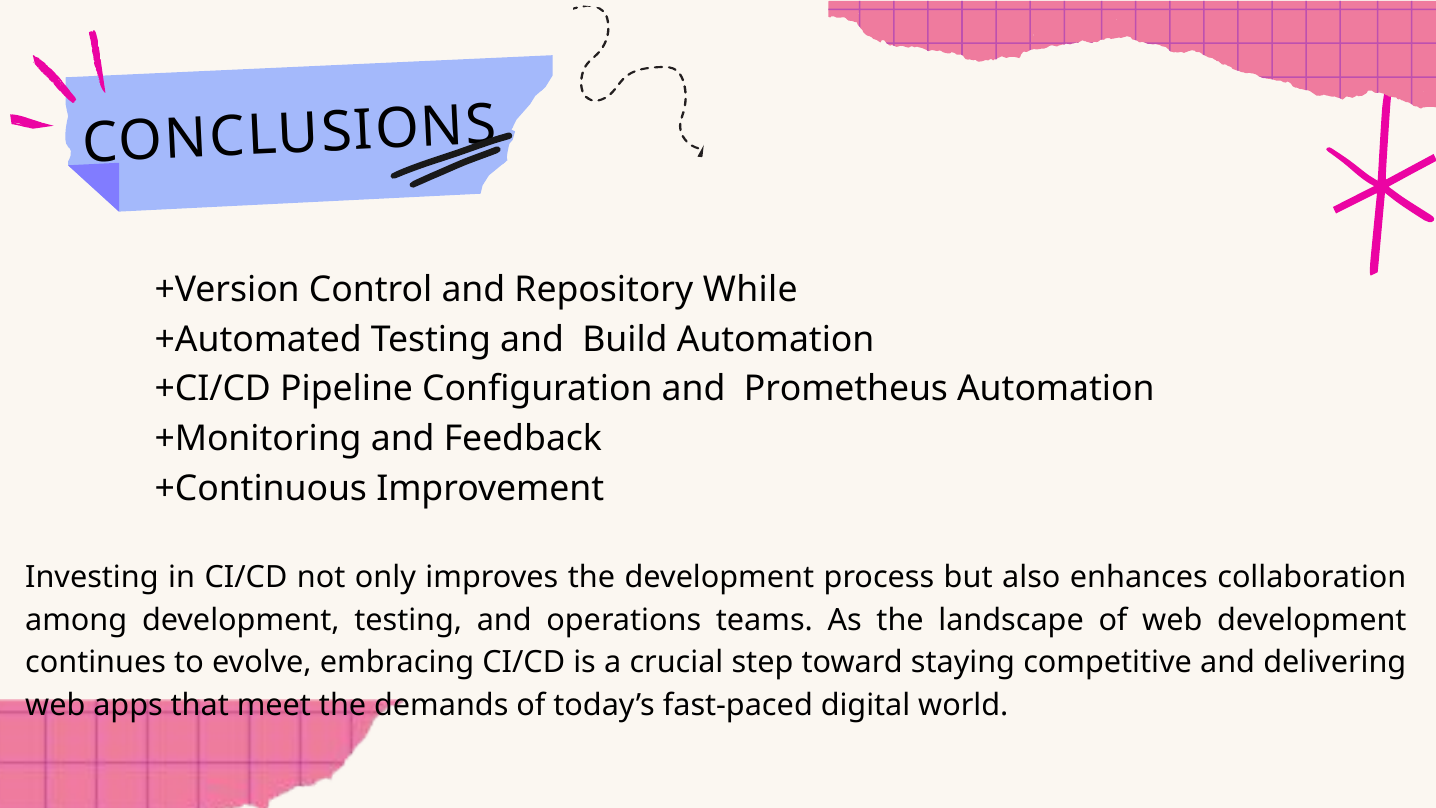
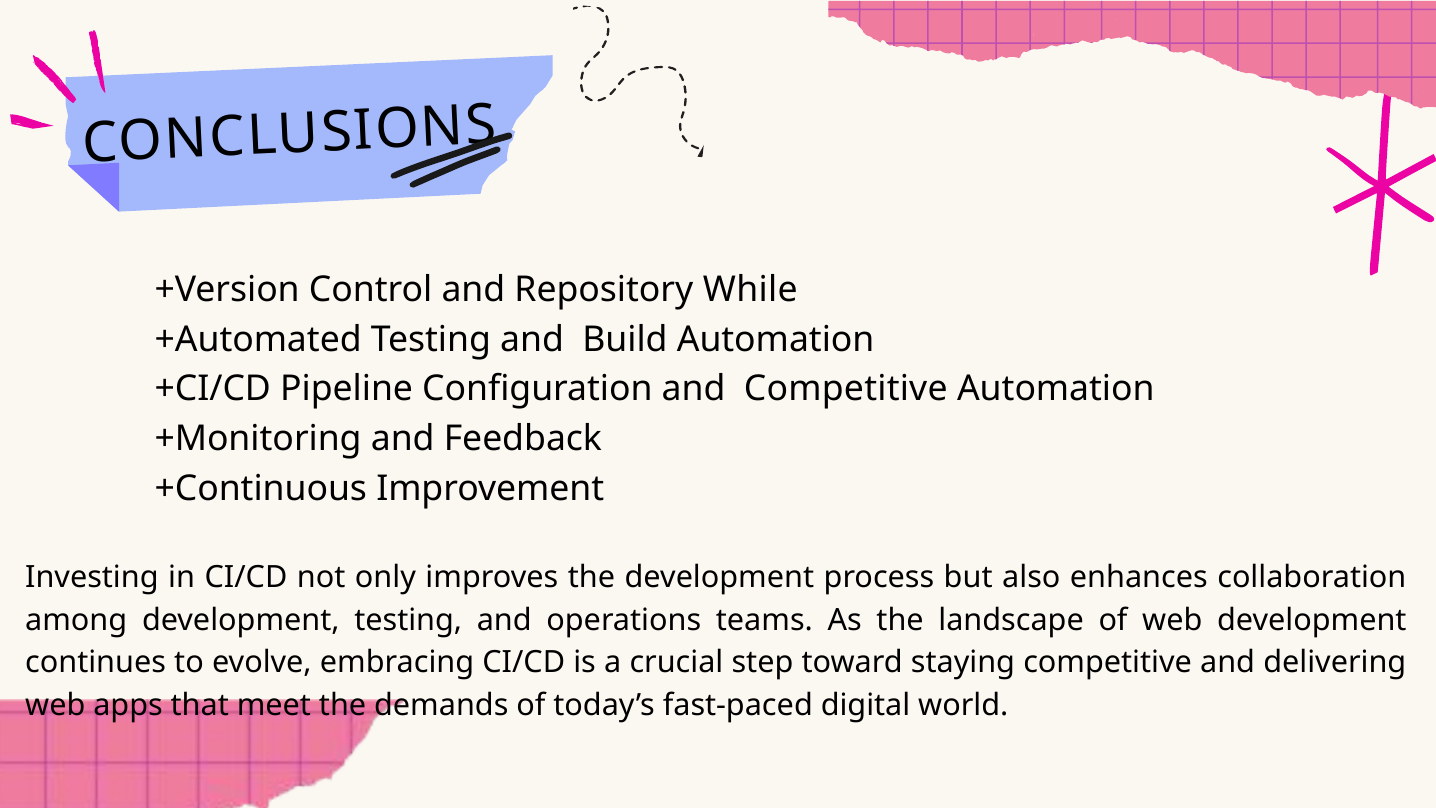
and Prometheus: Prometheus -> Competitive
